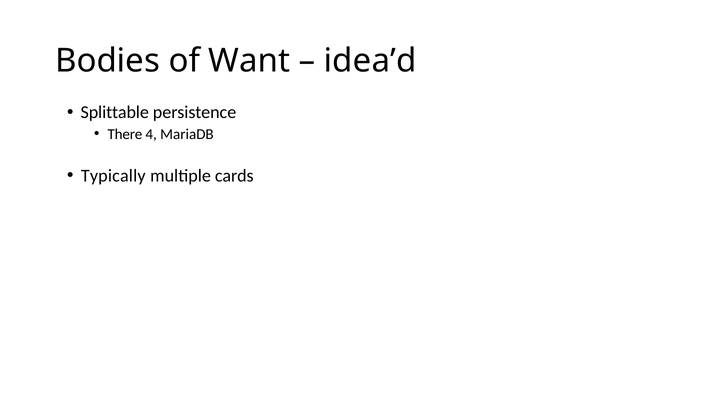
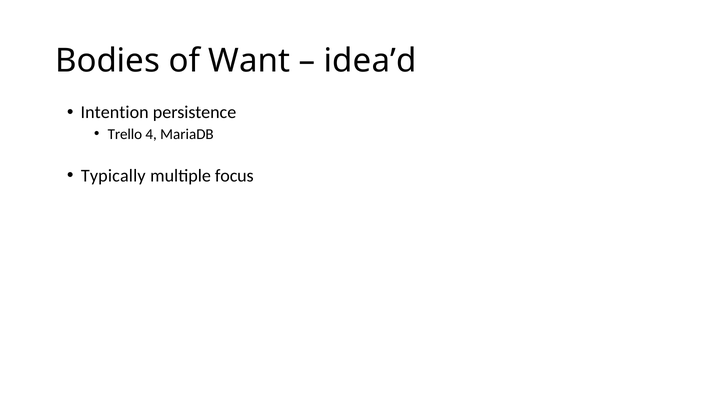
Splittable: Splittable -> Intention
There: There -> Trello
cards: cards -> focus
